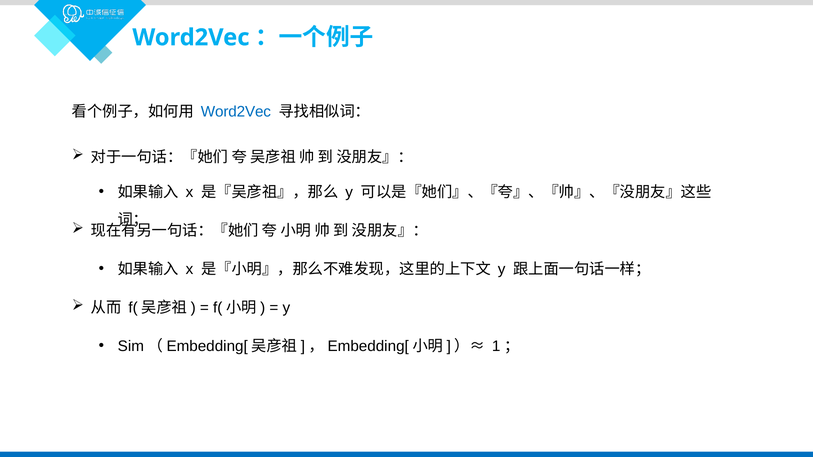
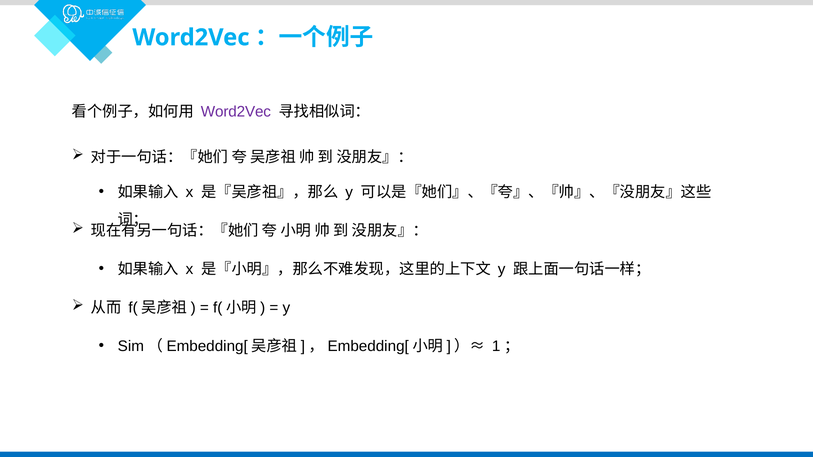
Word2Vec at (236, 112) colour: blue -> purple
